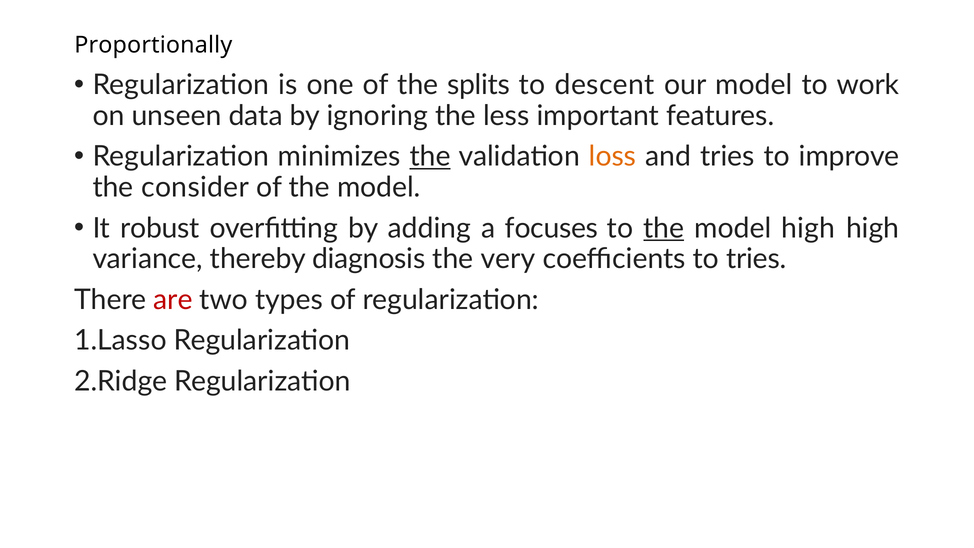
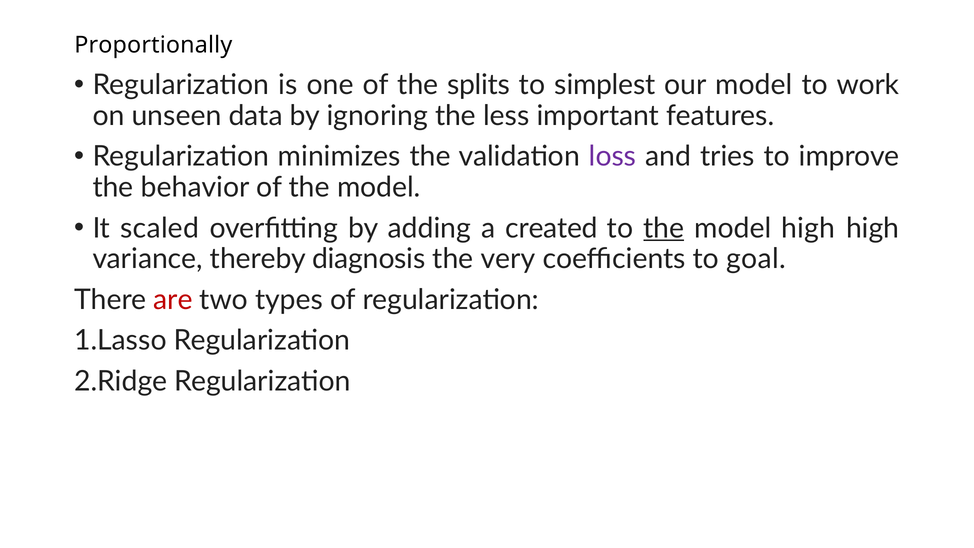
descent: descent -> simplest
the at (430, 157) underline: present -> none
loss colour: orange -> purple
consider: consider -> behavior
robust: robust -> scaled
focuses: focuses -> created
to tries: tries -> goal
